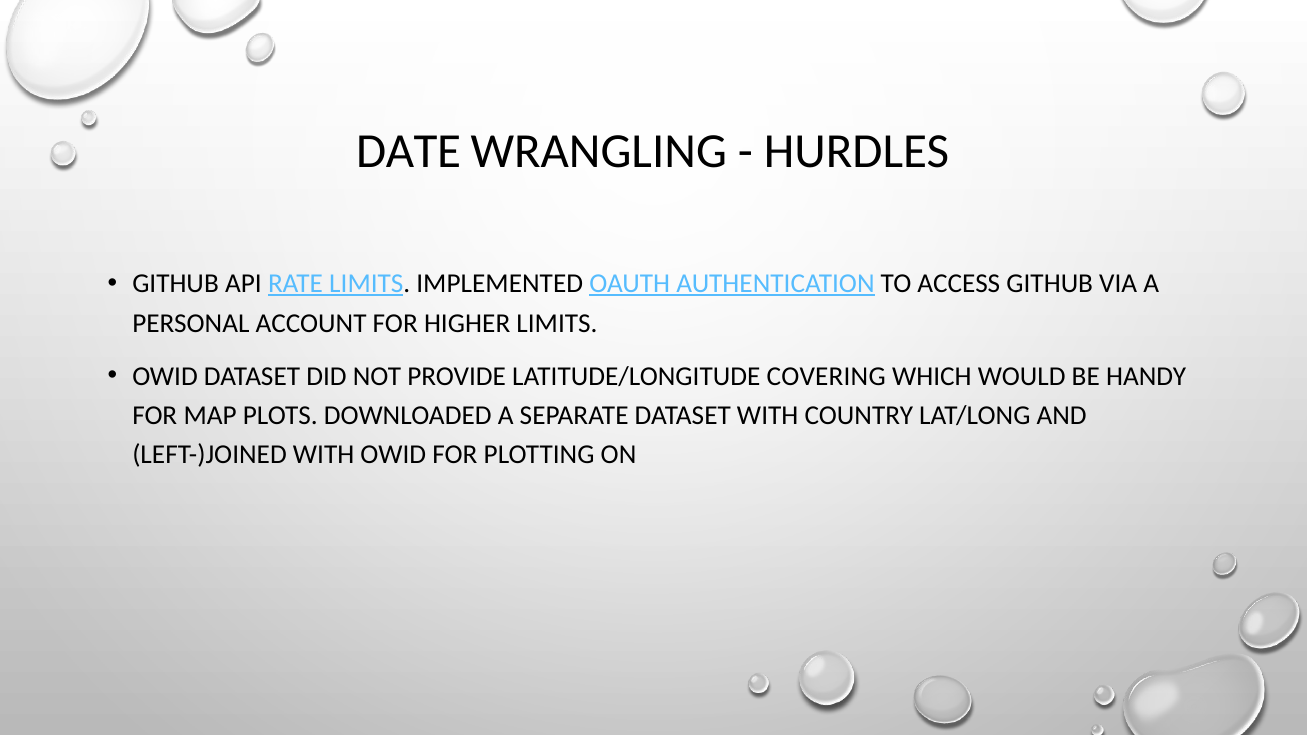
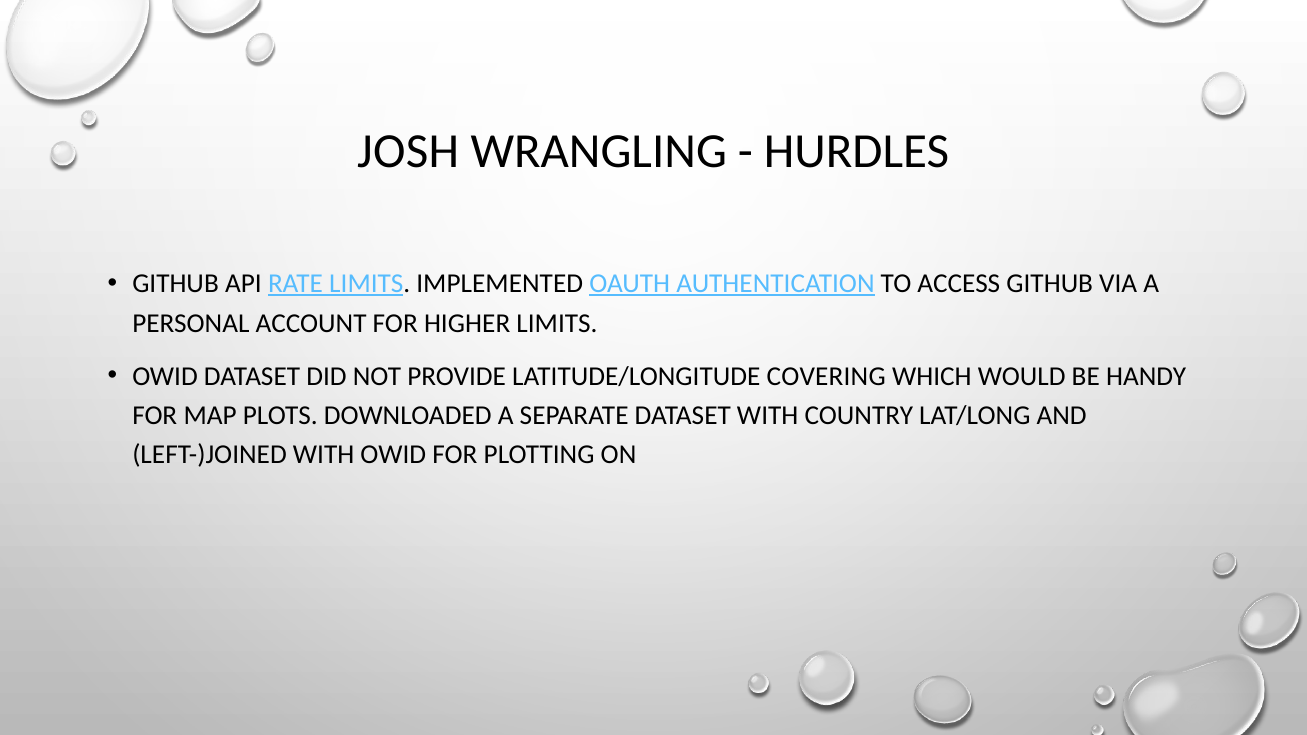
DATE: DATE -> JOSH
